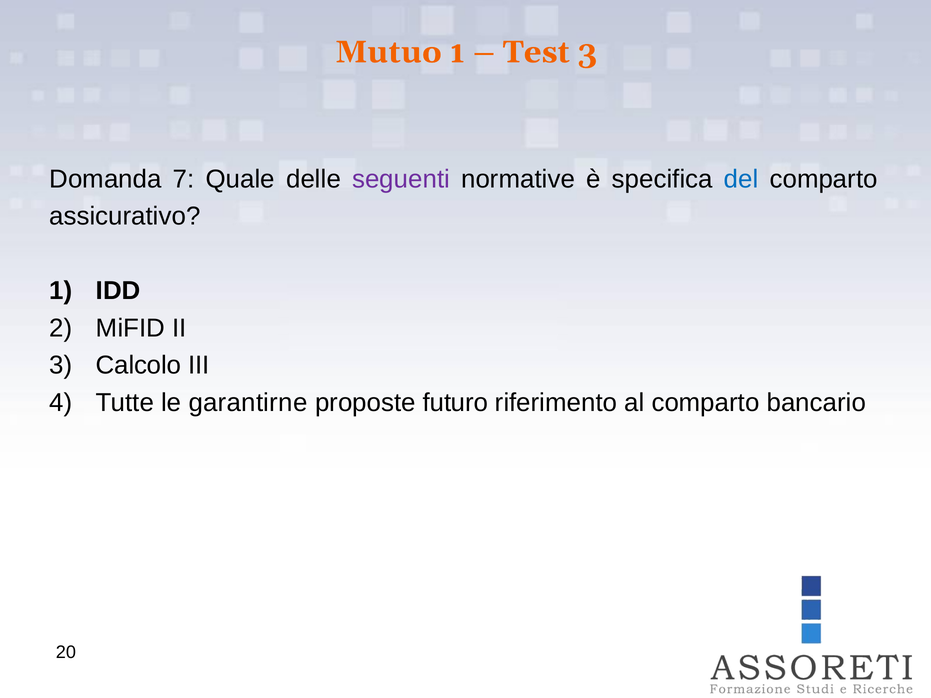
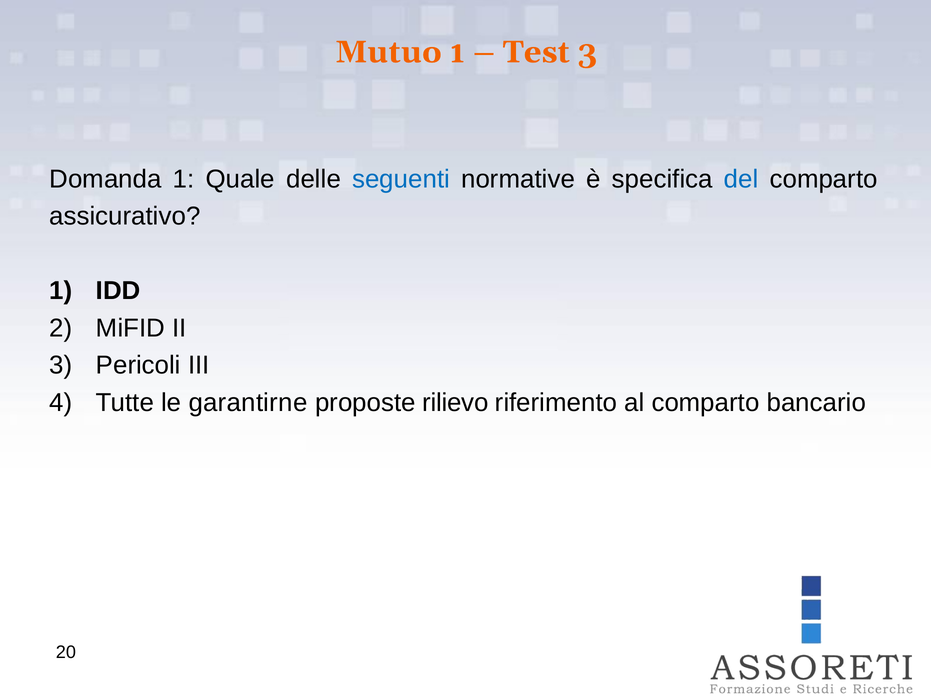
Domanda 7: 7 -> 1
seguenti colour: purple -> blue
Calcolo: Calcolo -> Pericoli
futuro: futuro -> rilievo
